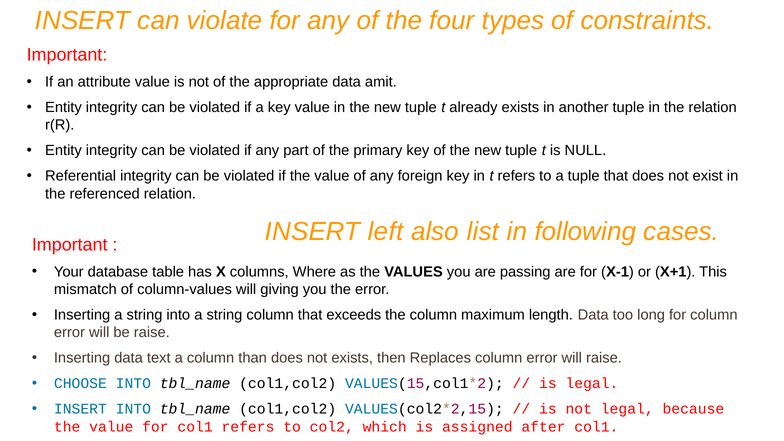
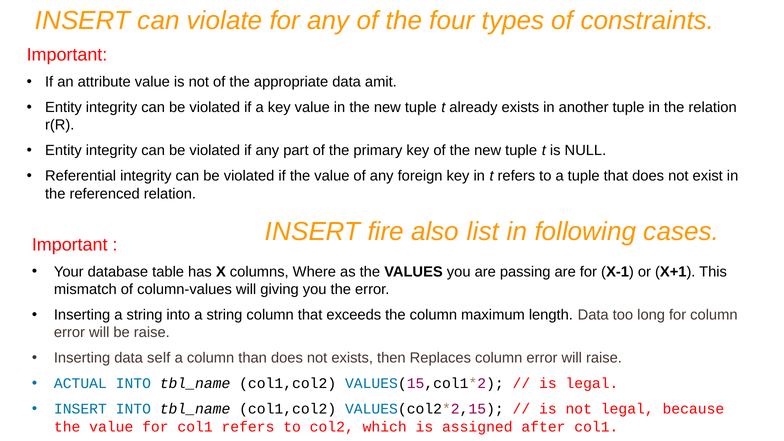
left: left -> fire
text: text -> self
CHOOSE: CHOOSE -> ACTUAL
